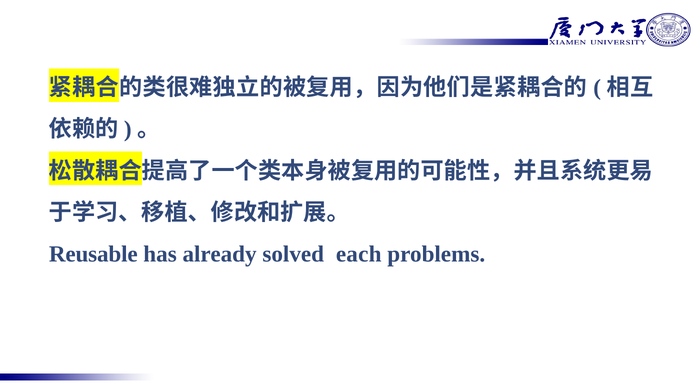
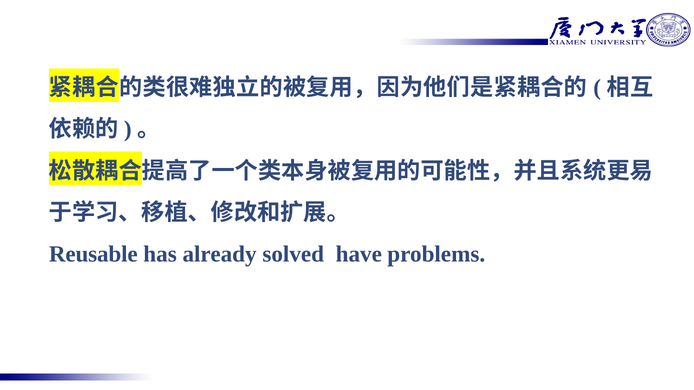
each: each -> have
